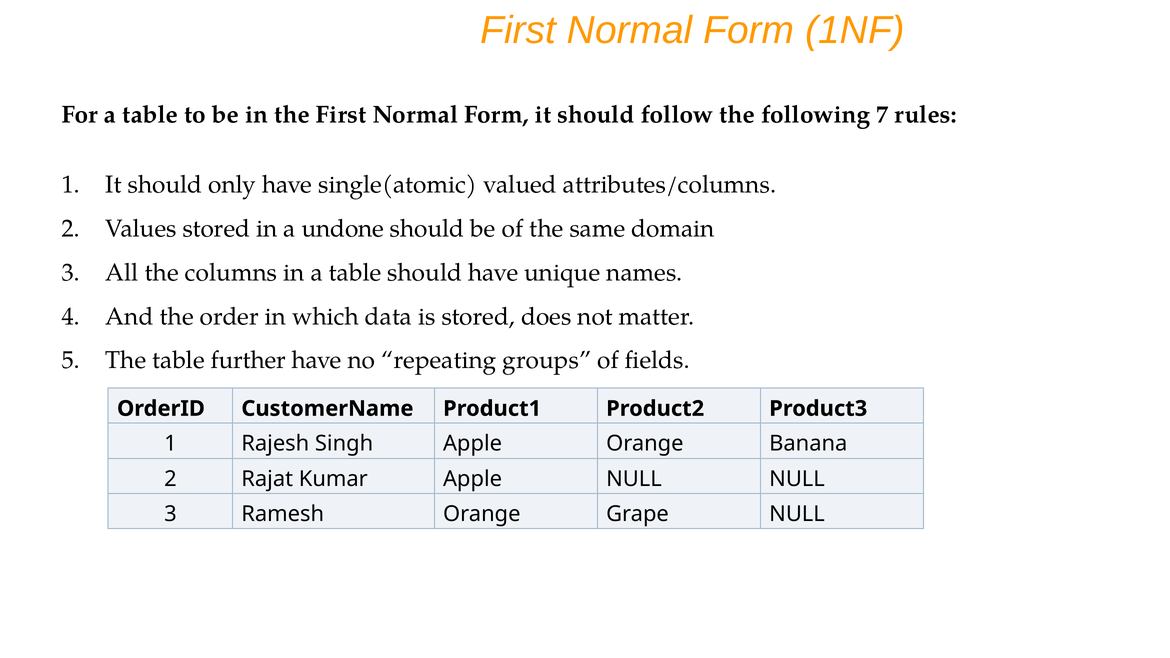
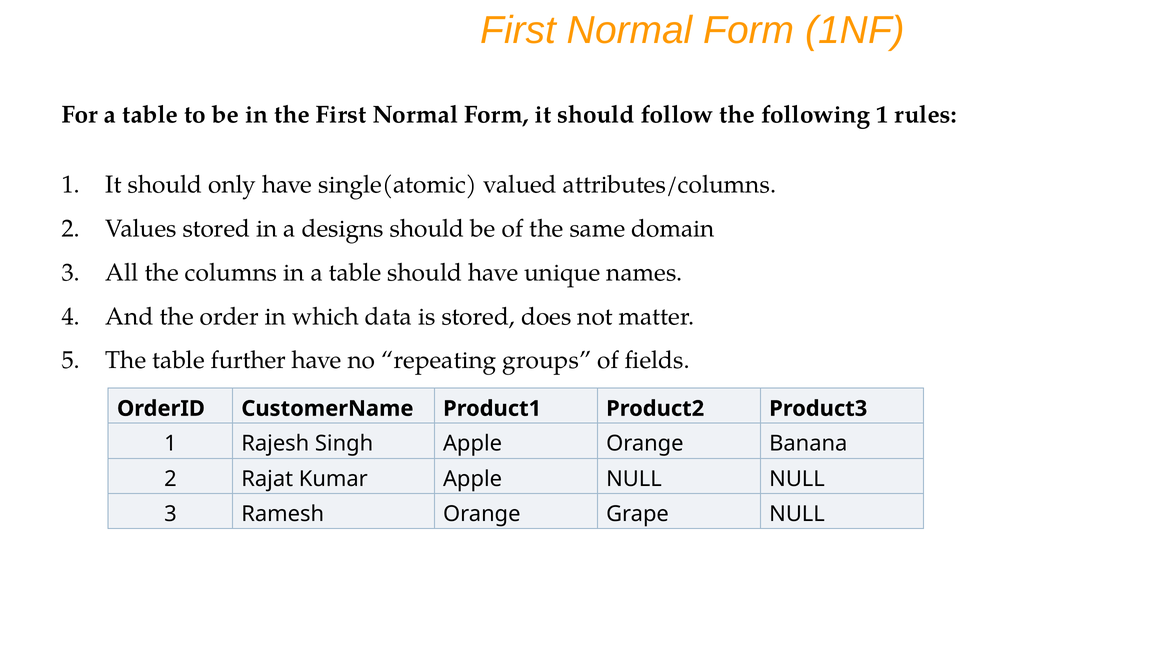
following 7: 7 -> 1
undone: undone -> designs
